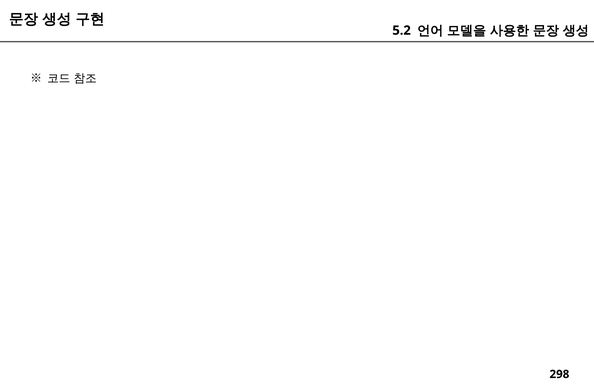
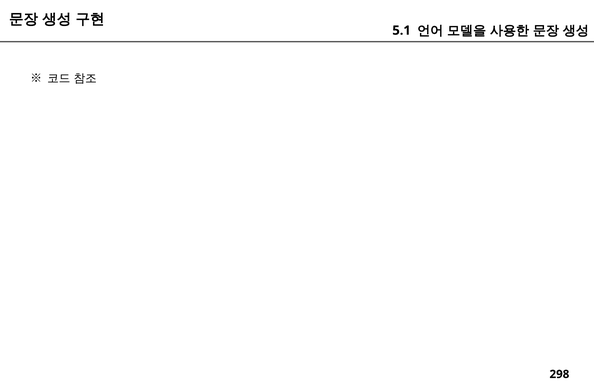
5.2: 5.2 -> 5.1
